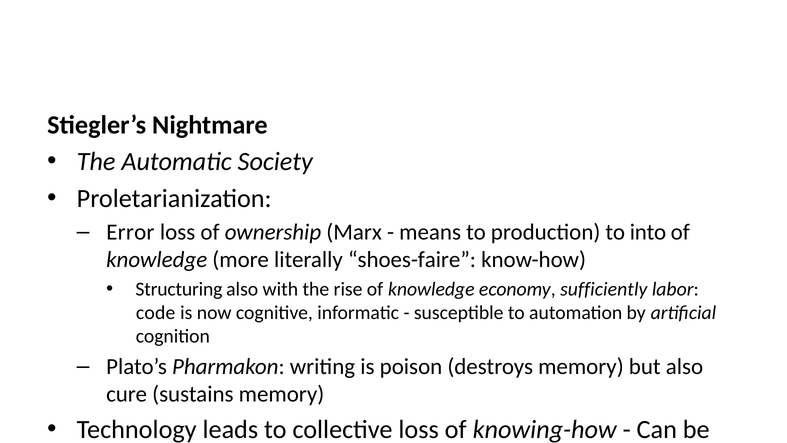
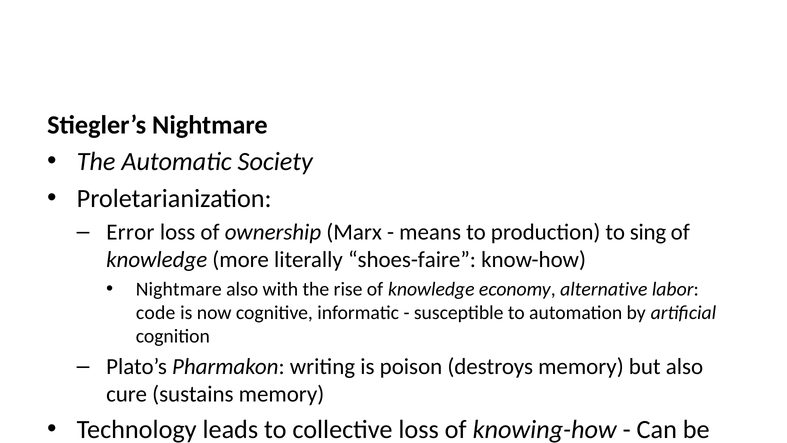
into: into -> sing
Structuring at (179, 289): Structuring -> Nightmare
economy sufficiently: sufficiently -> alternative
